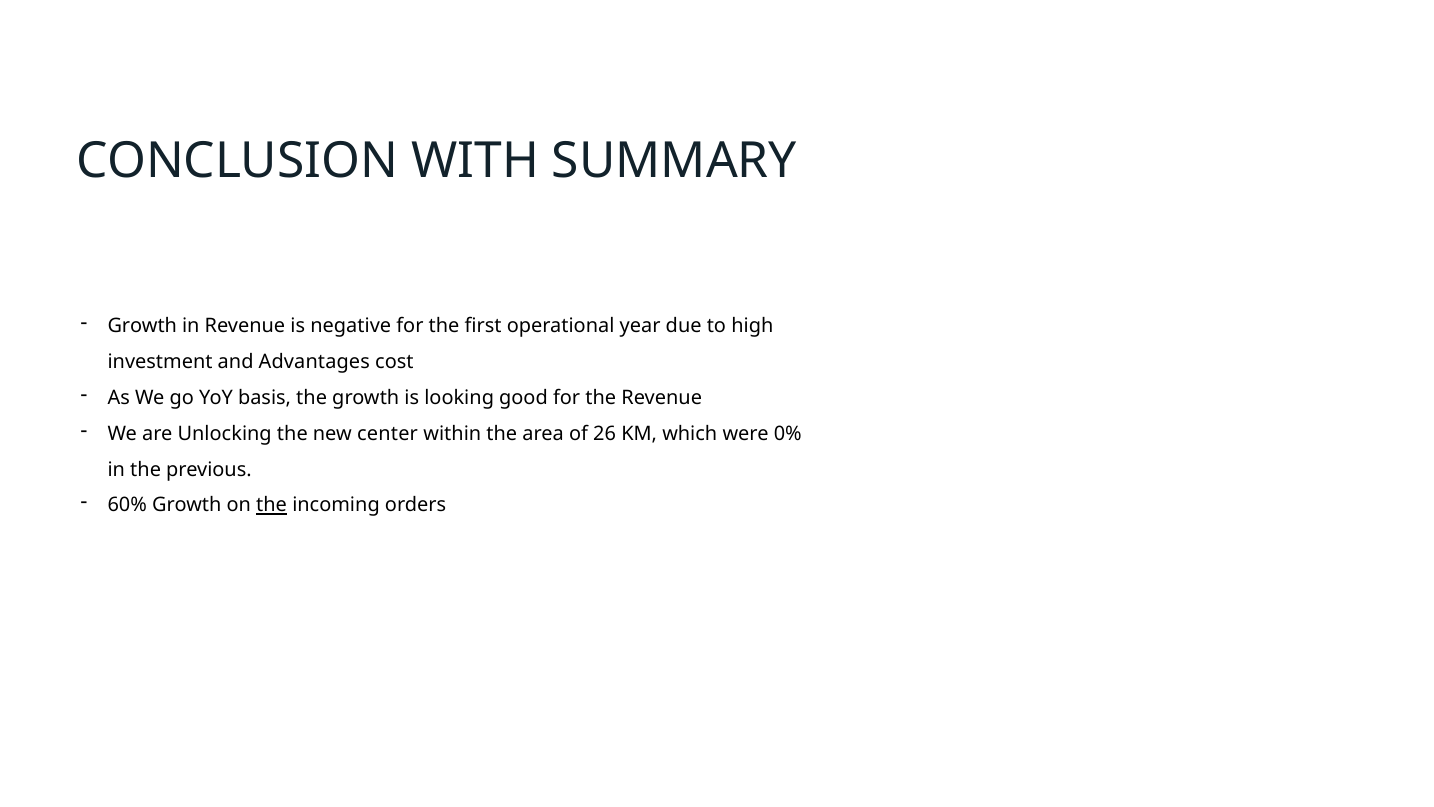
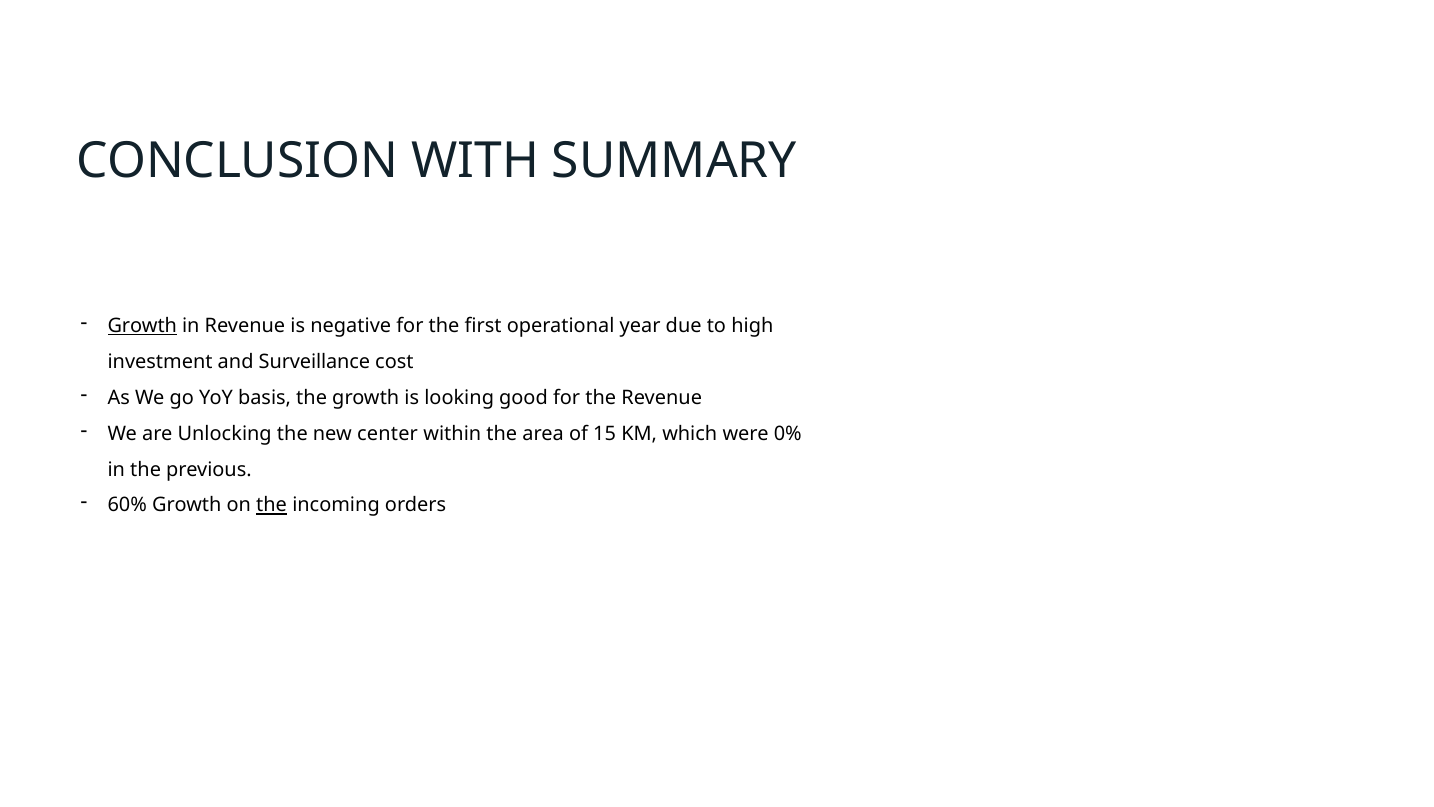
Growth at (142, 326) underline: none -> present
Advantages: Advantages -> Surveillance
26: 26 -> 15
